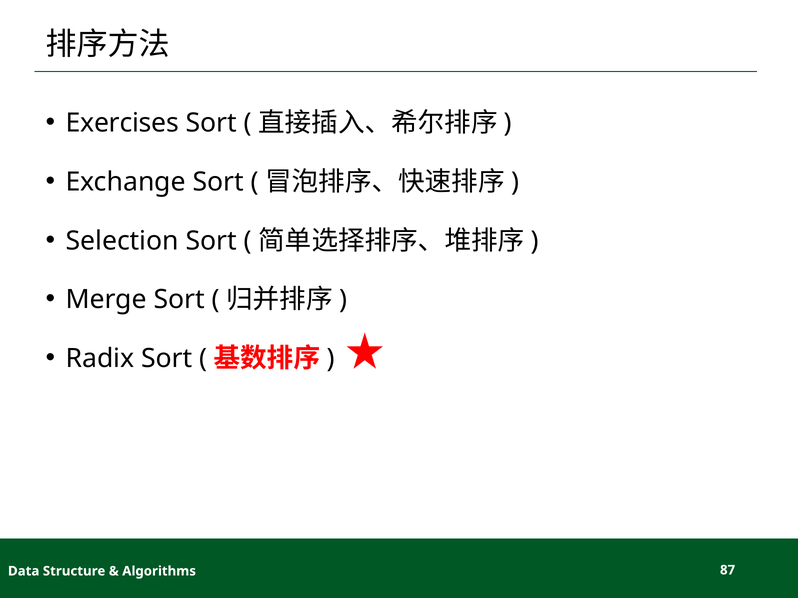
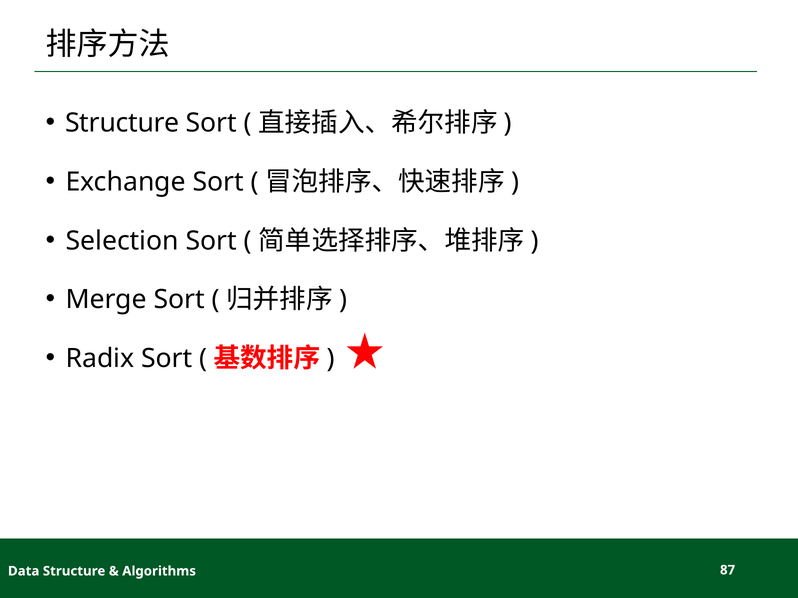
Exercises at (122, 123): Exercises -> Structure
